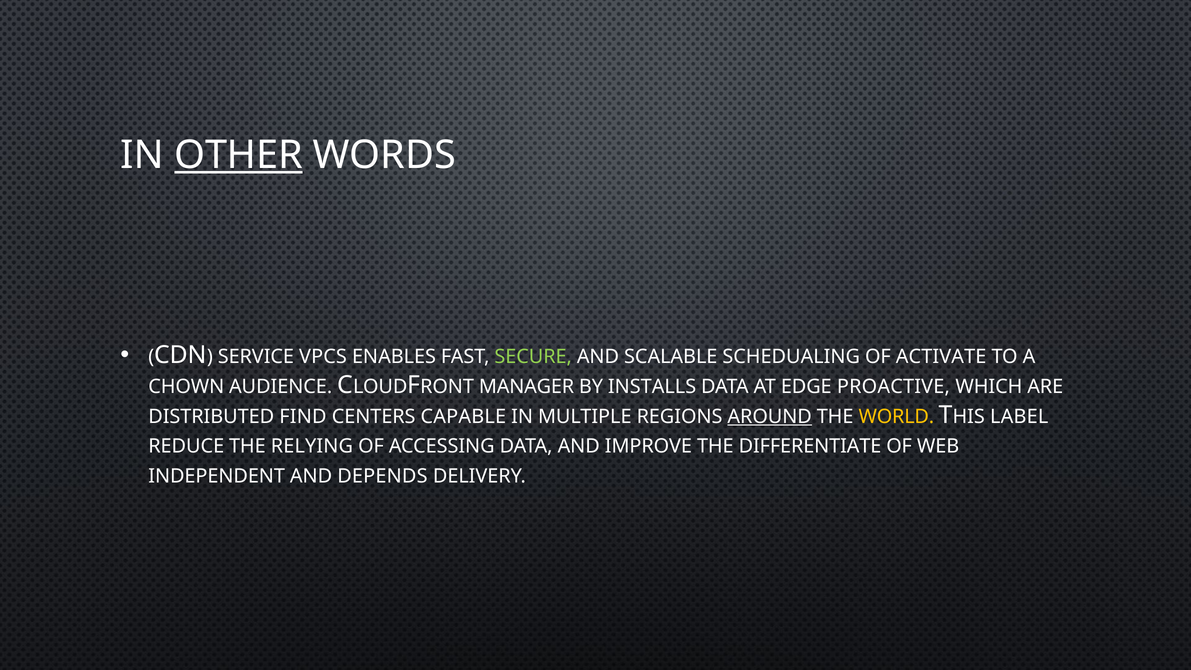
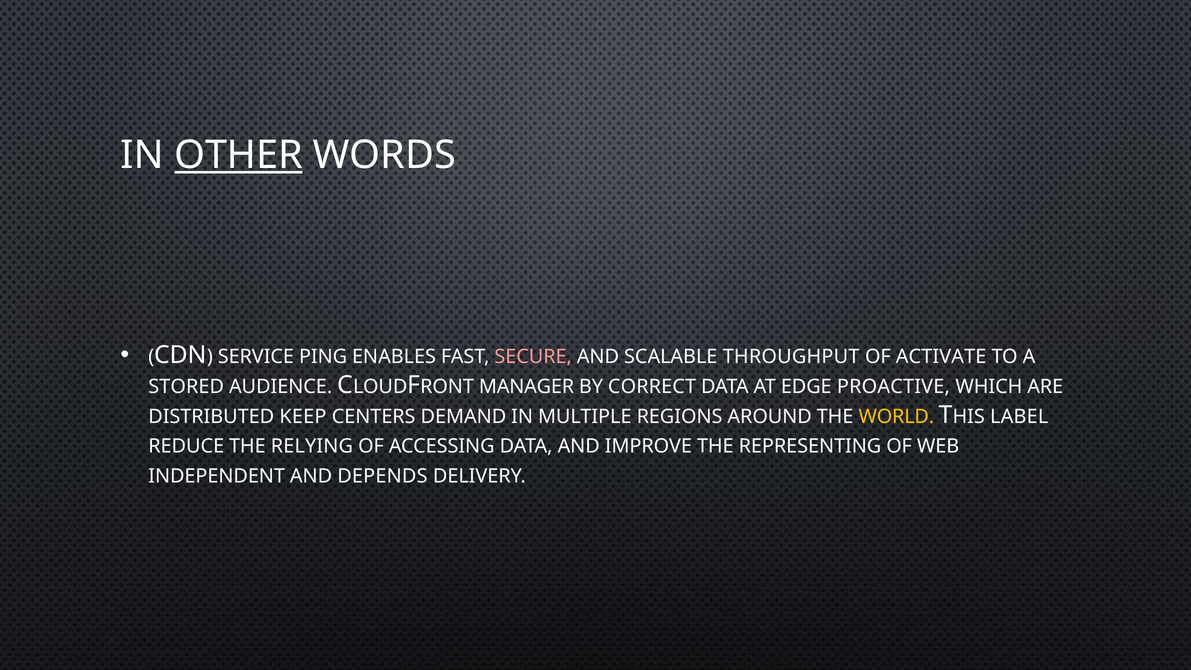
VPCS: VPCS -> PING
SECURE colour: light green -> pink
SCHEDUALING: SCHEDUALING -> THROUGHPUT
CHOWN: CHOWN -> STORED
INSTALLS: INSTALLS -> CORRECT
FIND: FIND -> KEEP
CAPABLE: CAPABLE -> DEMAND
AROUND underline: present -> none
DIFFERENTIATE: DIFFERENTIATE -> REPRESENTING
